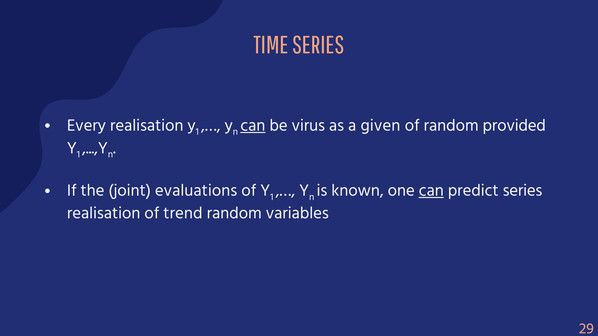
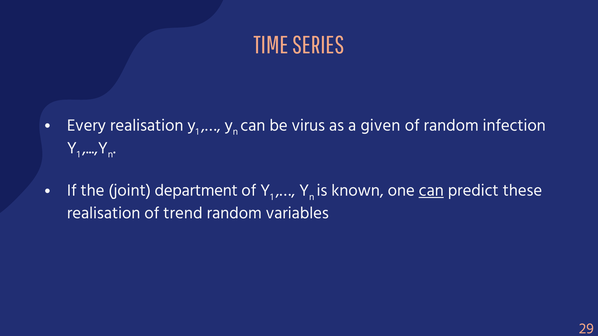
can at (253, 125) underline: present -> none
provided: provided -> infection
evaluations: evaluations -> department
predict series: series -> these
